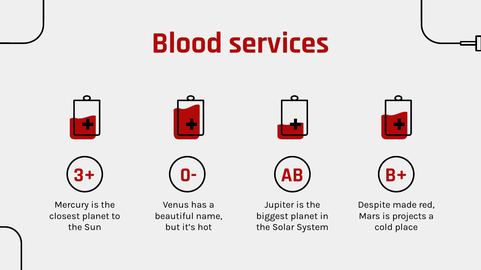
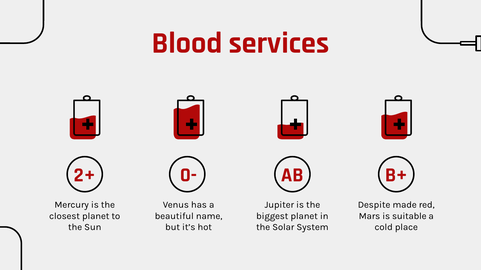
3+: 3+ -> 2+
projects: projects -> suitable
